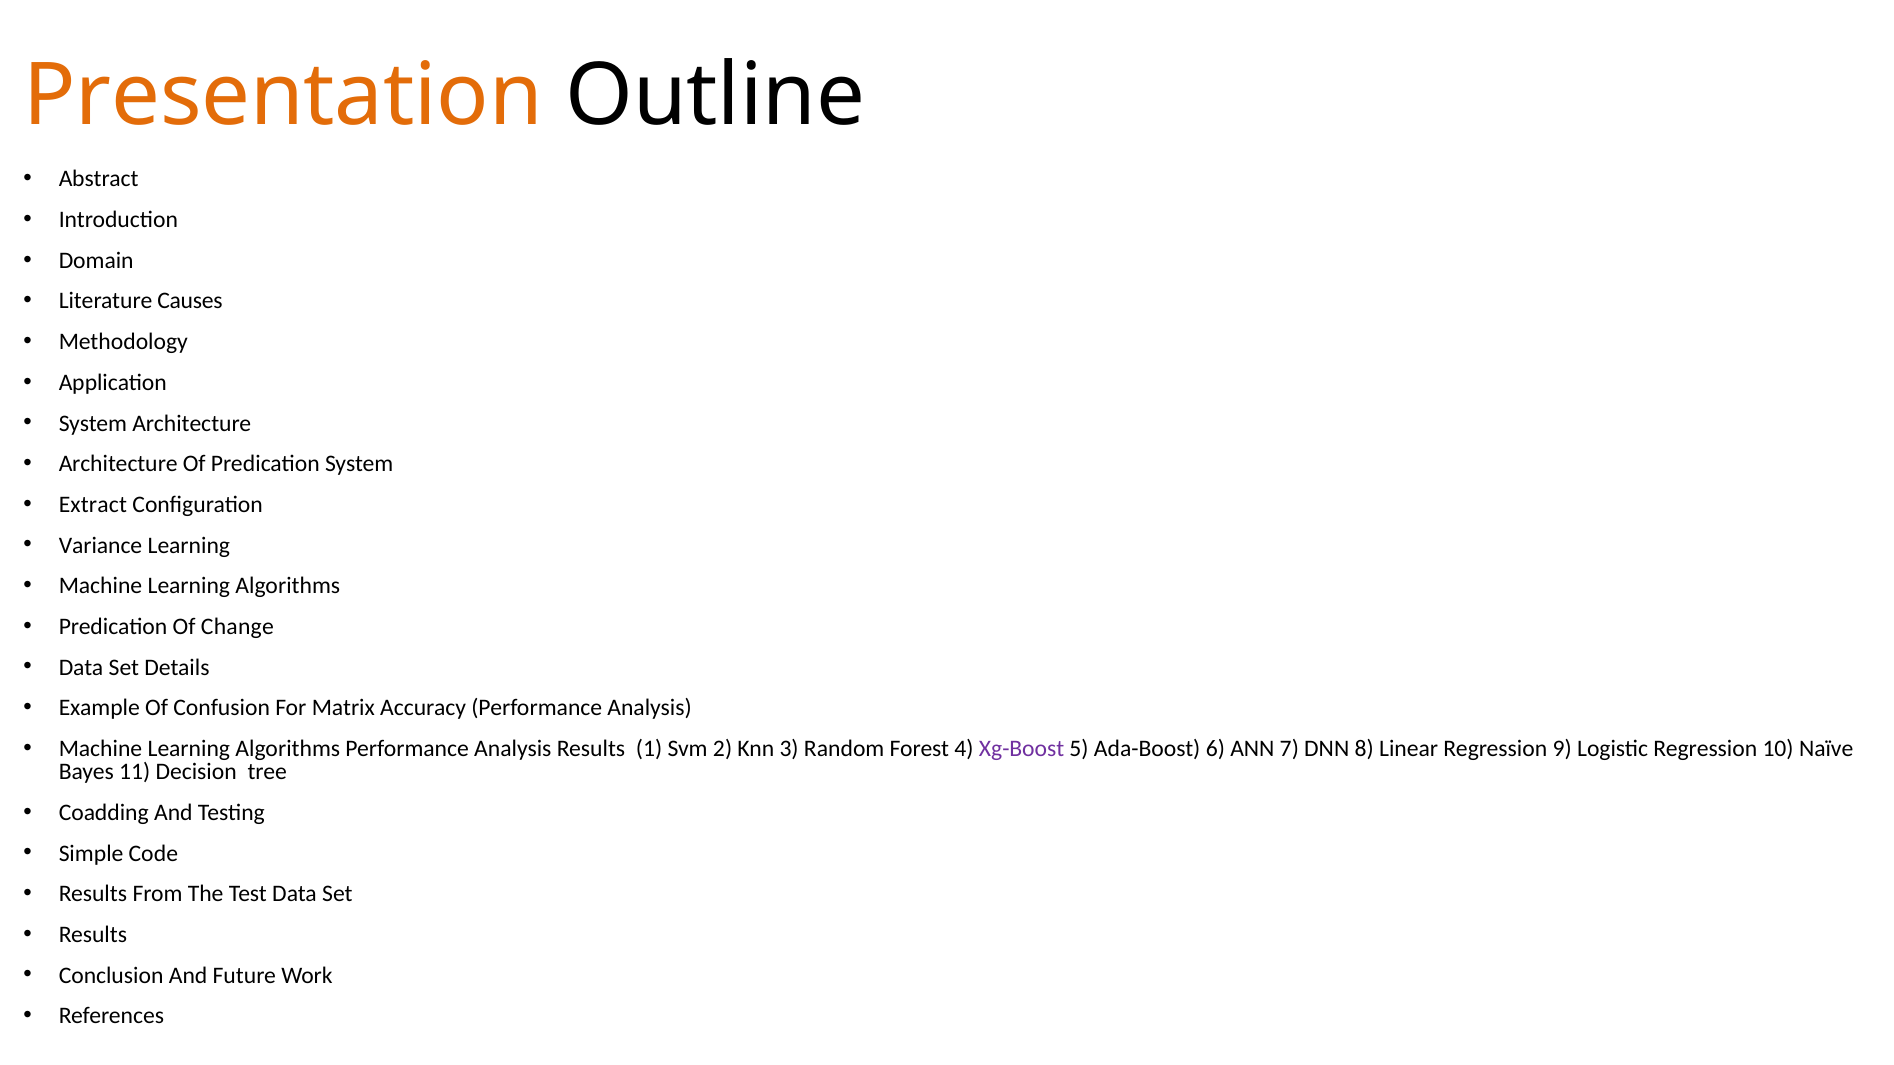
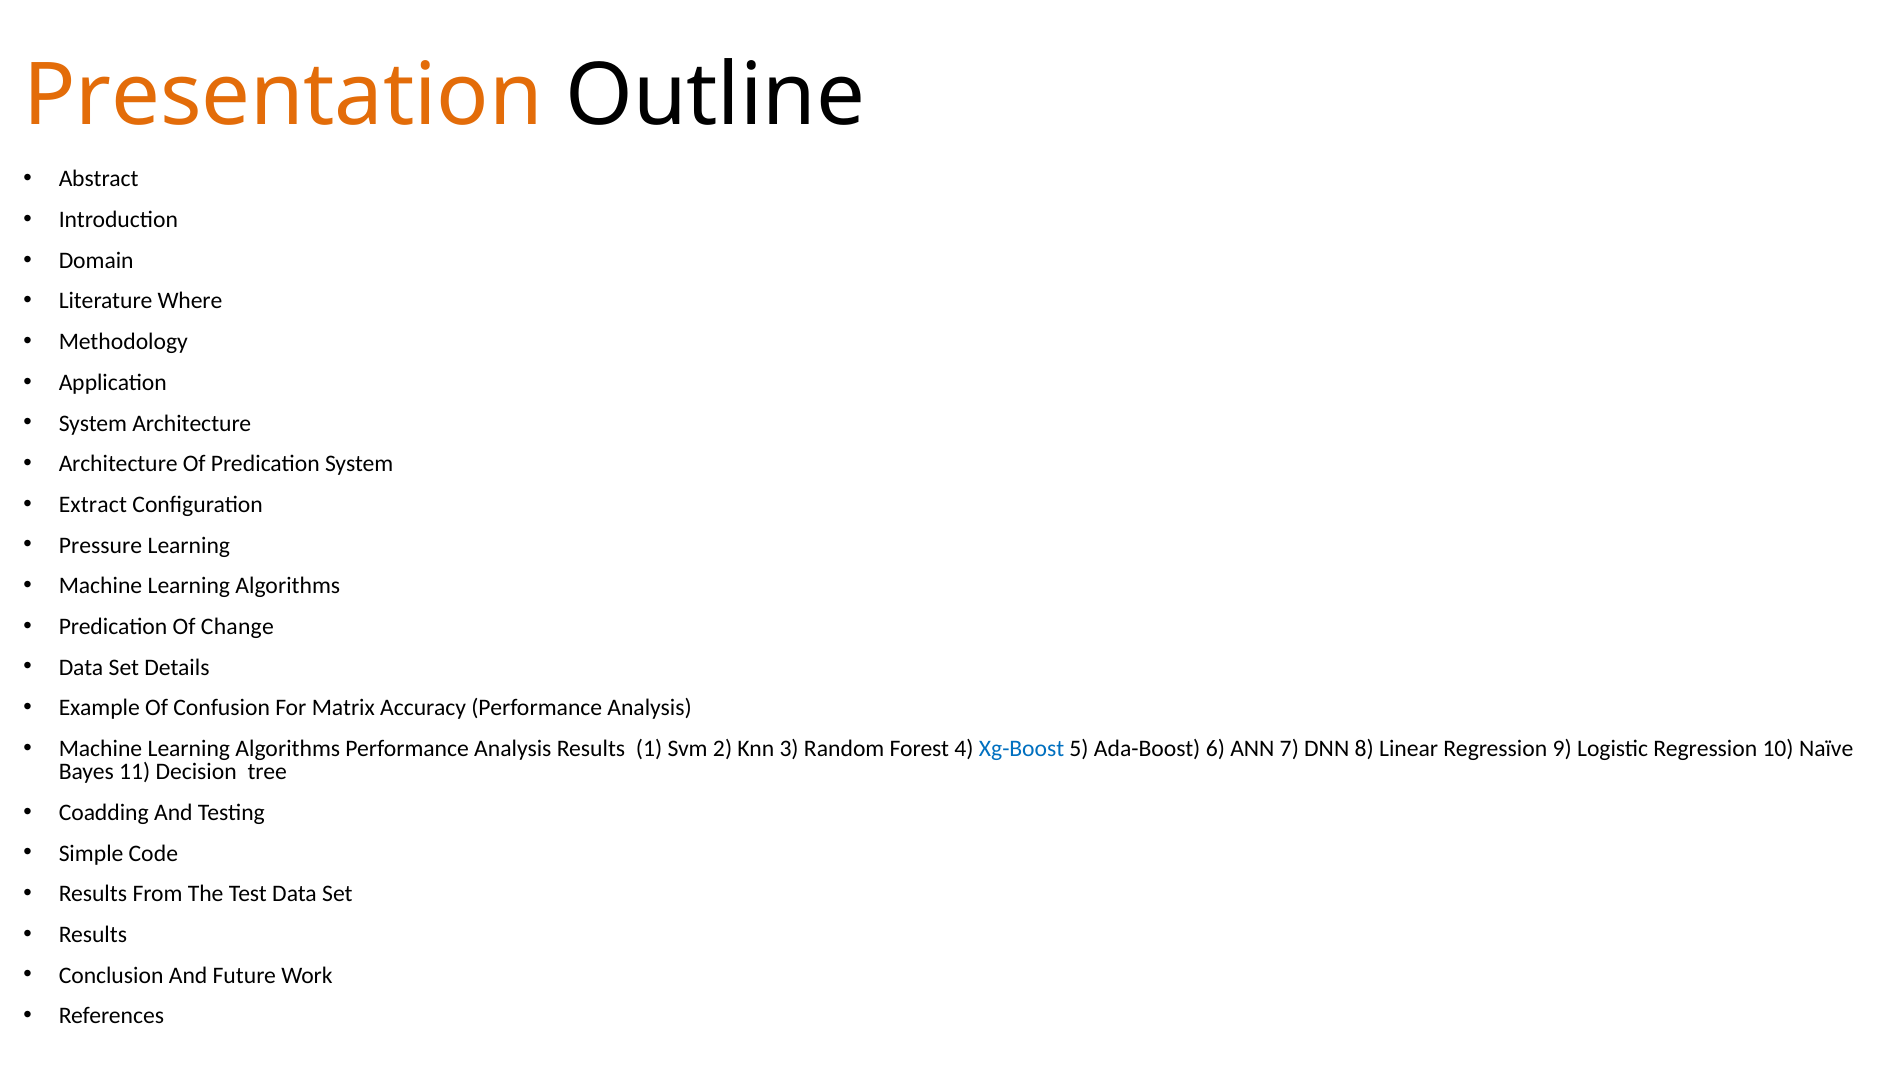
Causes: Causes -> Where
Variance: Variance -> Pressure
Xg-Boost colour: purple -> blue
